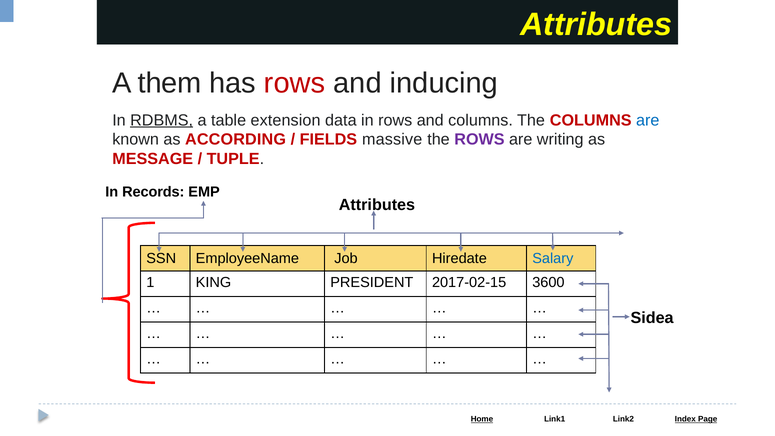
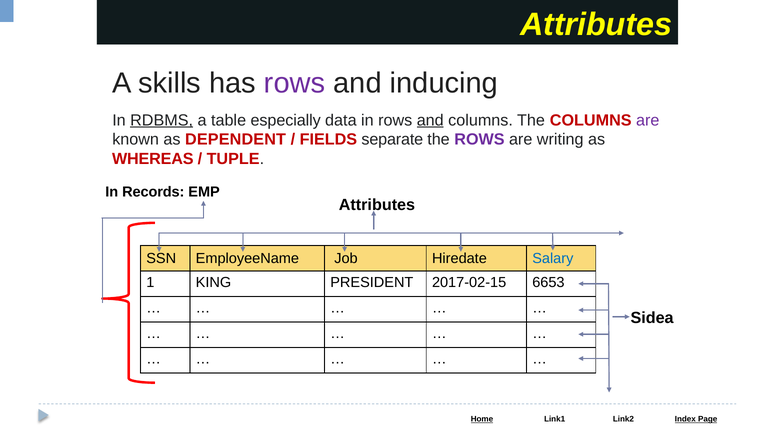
them: them -> skills
rows at (295, 83) colour: red -> purple
extension: extension -> especially
and at (430, 120) underline: none -> present
are at (648, 120) colour: blue -> purple
ACCORDING: ACCORDING -> DEPENDENT
massive: massive -> separate
MESSAGE: MESSAGE -> WHEREAS
3600: 3600 -> 6653
